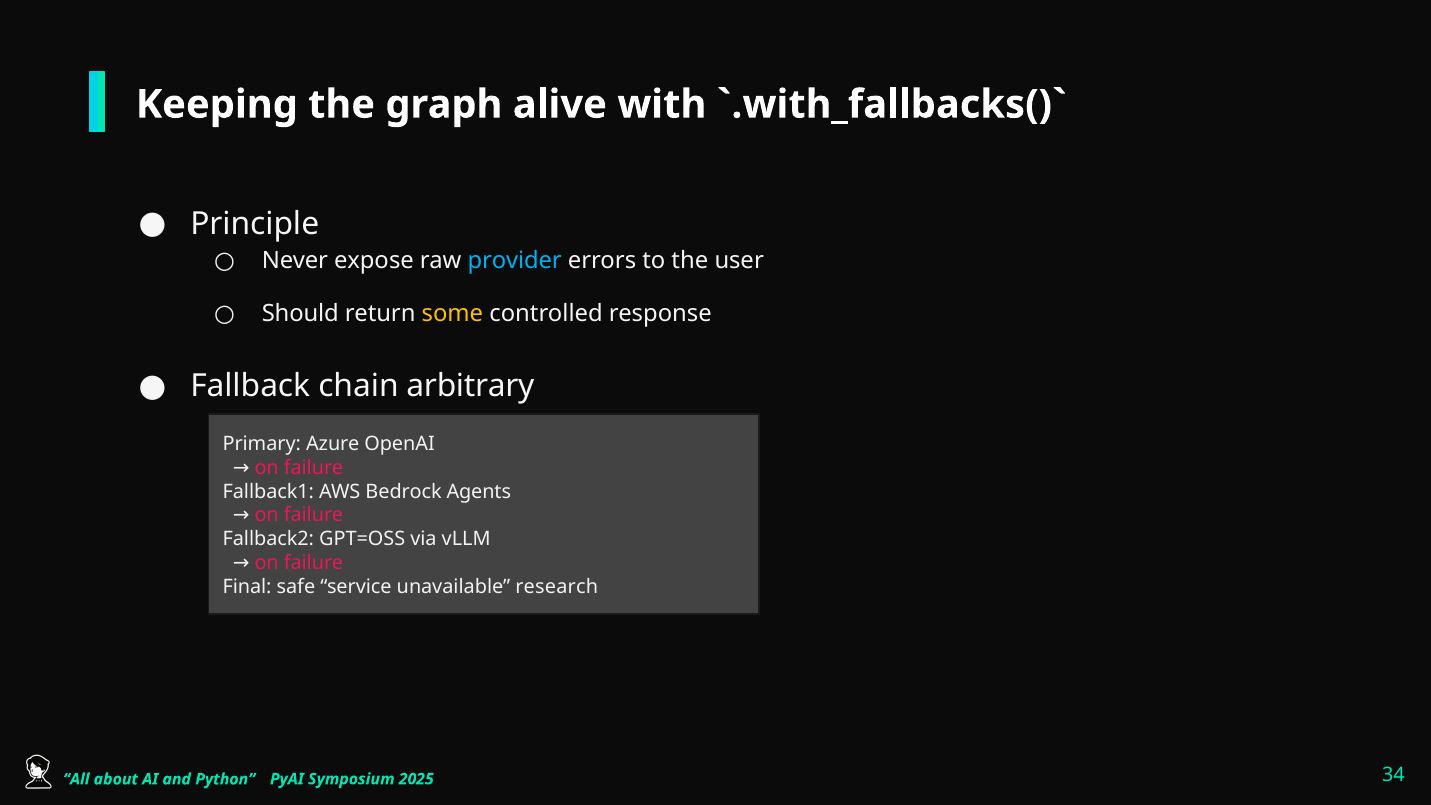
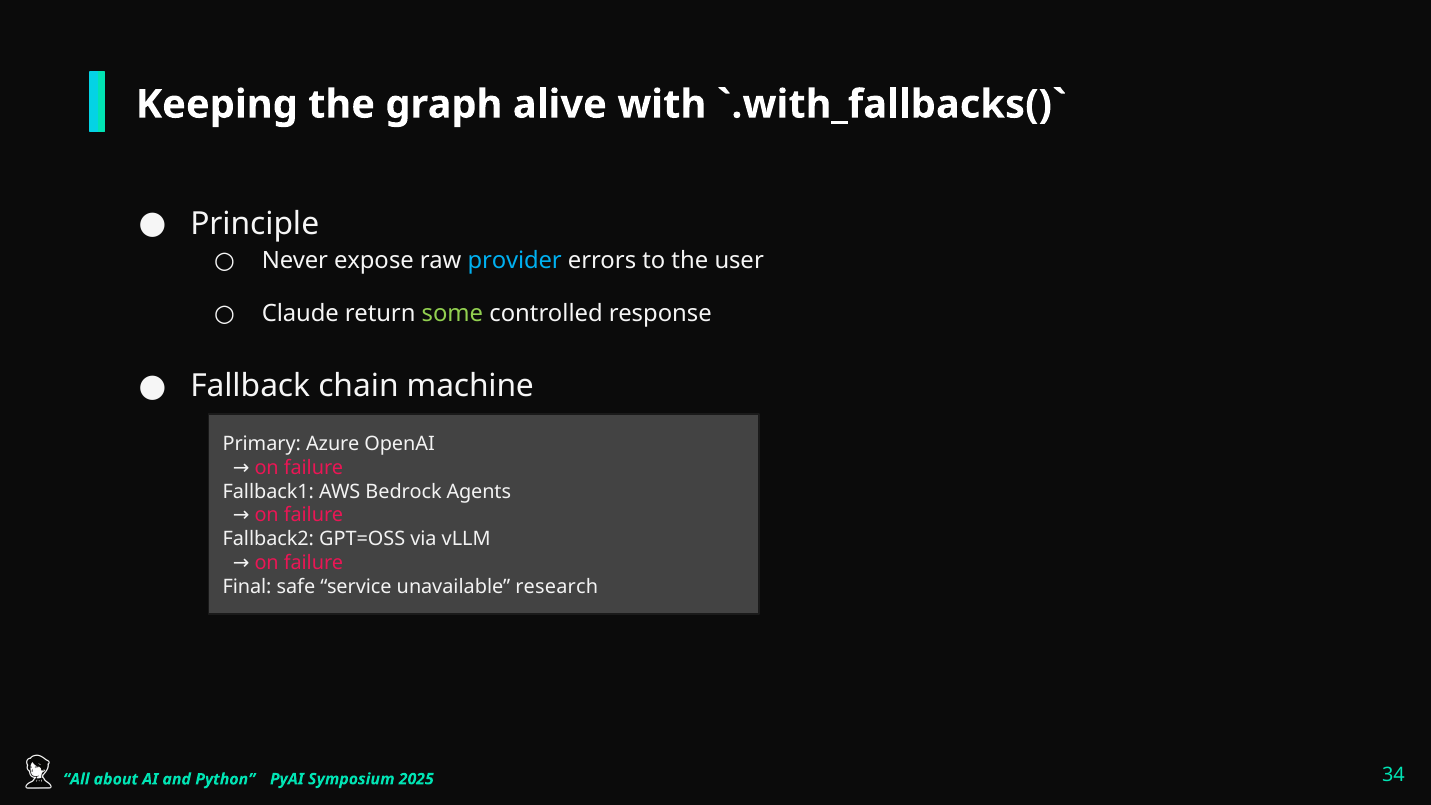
Should: Should -> Claude
some colour: yellow -> light green
arbitrary: arbitrary -> machine
